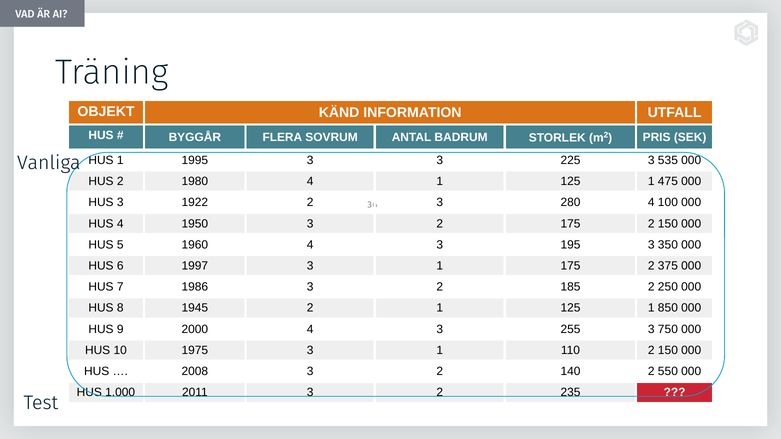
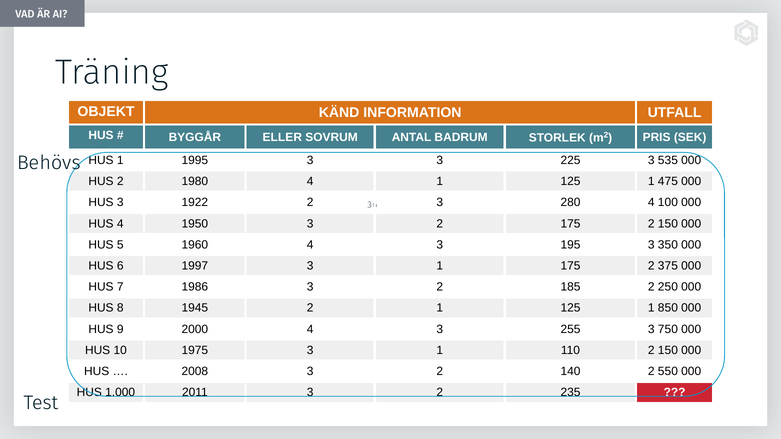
FLERA: FLERA -> ELLER
Vanliga: Vanliga -> Behövs
